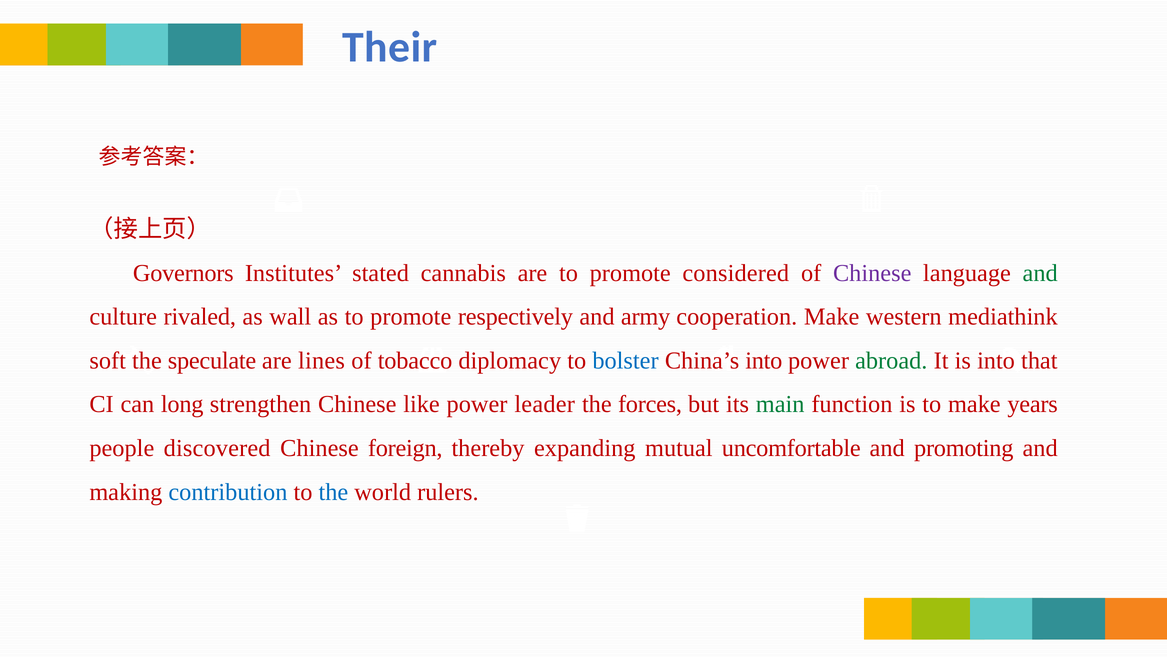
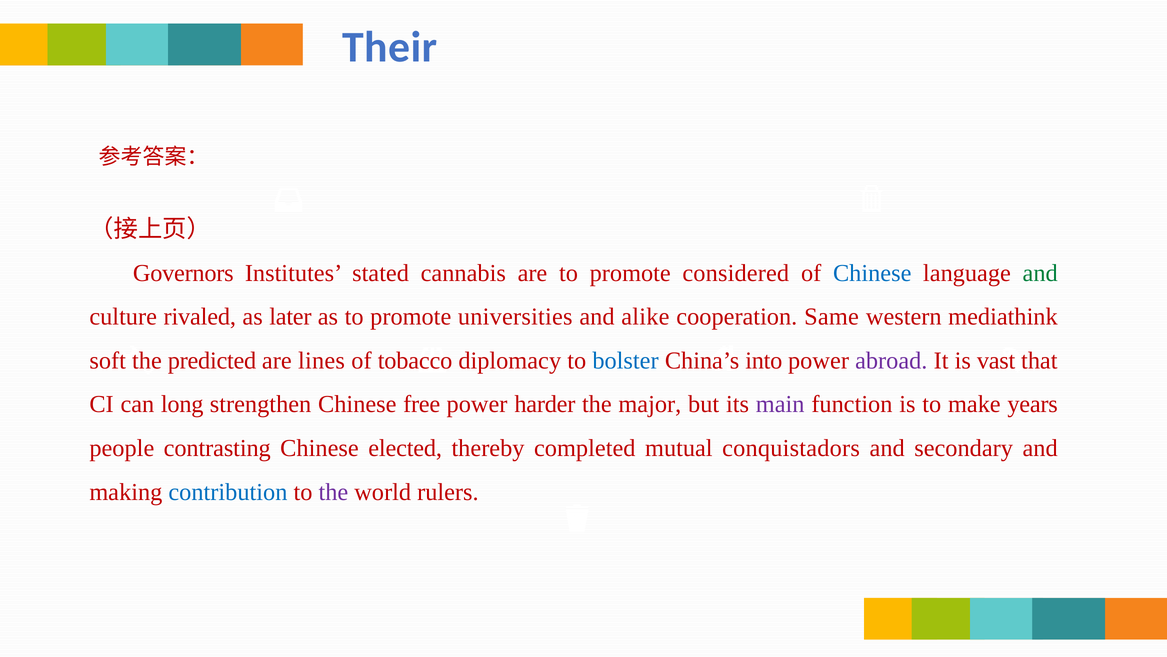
Chinese at (872, 273) colour: purple -> blue
wall: wall -> later
respectively: respectively -> universities
army: army -> alike
cooperation Make: Make -> Same
speculate: speculate -> predicted
abroad colour: green -> purple
is into: into -> vast
like: like -> free
leader: leader -> harder
forces: forces -> major
main colour: green -> purple
discovered: discovered -> contrasting
foreign: foreign -> elected
expanding: expanding -> completed
uncomfortable: uncomfortable -> conquistadors
promoting: promoting -> secondary
the at (333, 492) colour: blue -> purple
